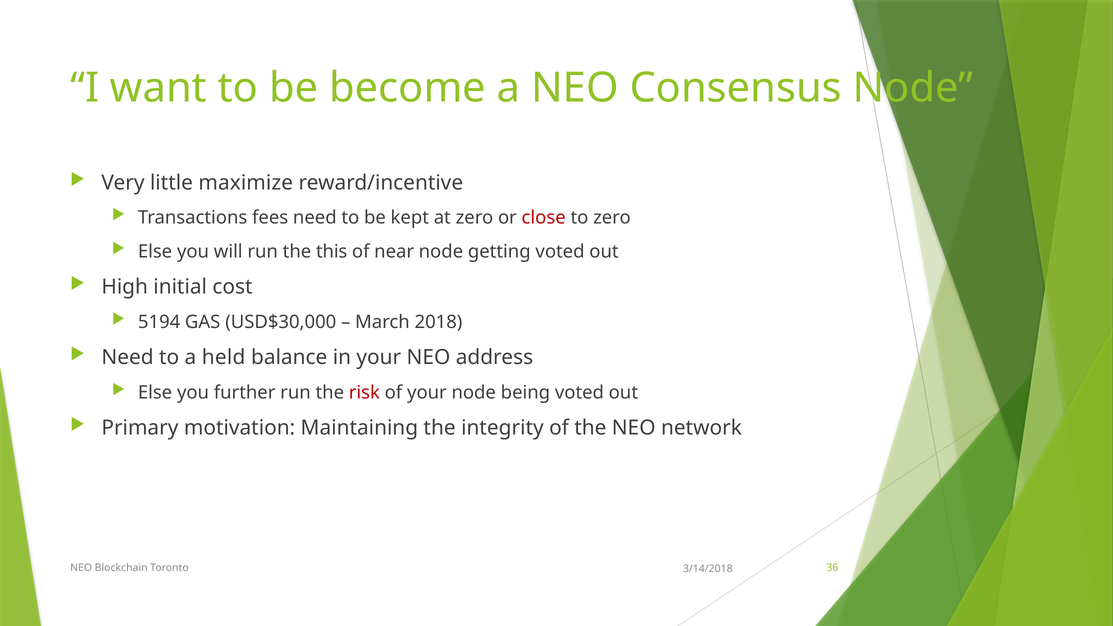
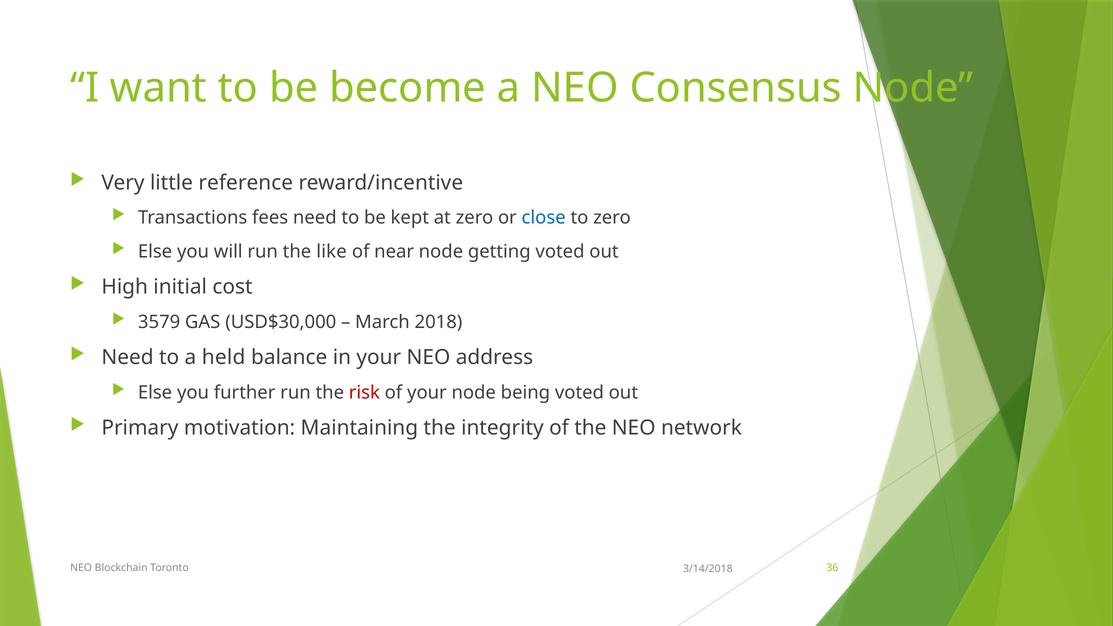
maximize: maximize -> reference
close colour: red -> blue
this: this -> like
5194: 5194 -> 3579
